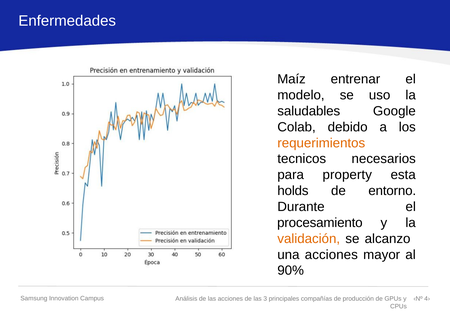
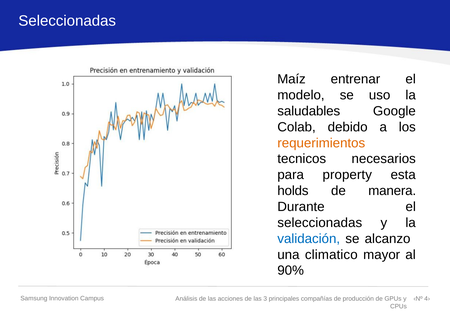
Enfermedades at (67, 21): Enfermedades -> Seleccionadas
entorno: entorno -> manera
procesamiento at (320, 223): procesamiento -> seleccionadas
validación colour: orange -> blue
una acciones: acciones -> climatico
